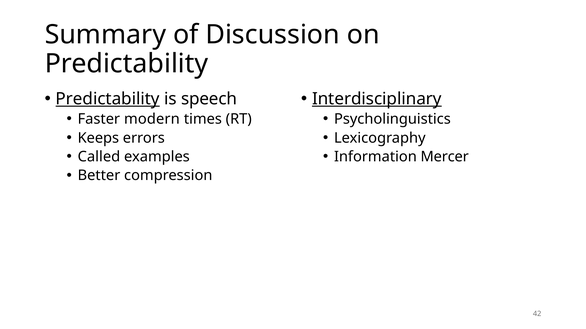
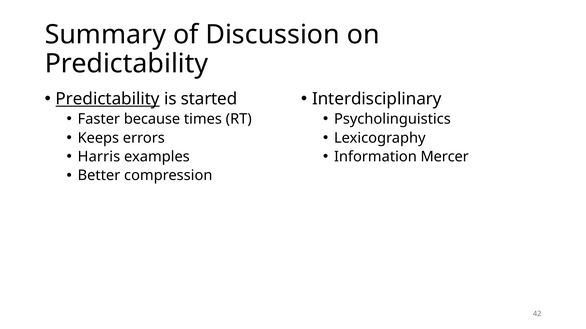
speech: speech -> started
Interdisciplinary underline: present -> none
modern: modern -> because
Called: Called -> Harris
